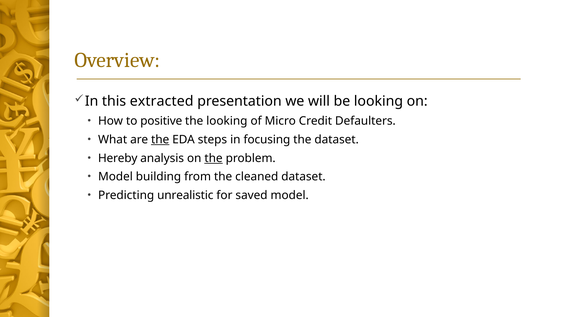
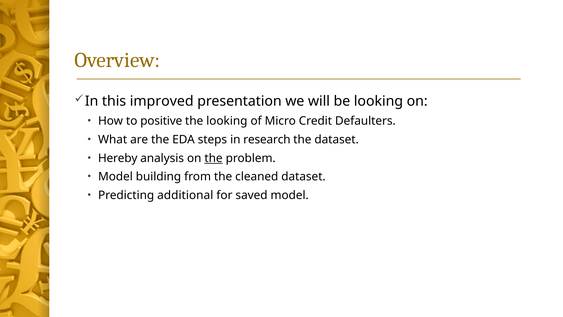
extracted: extracted -> improved
the at (160, 139) underline: present -> none
focusing: focusing -> research
unrealistic: unrealistic -> additional
